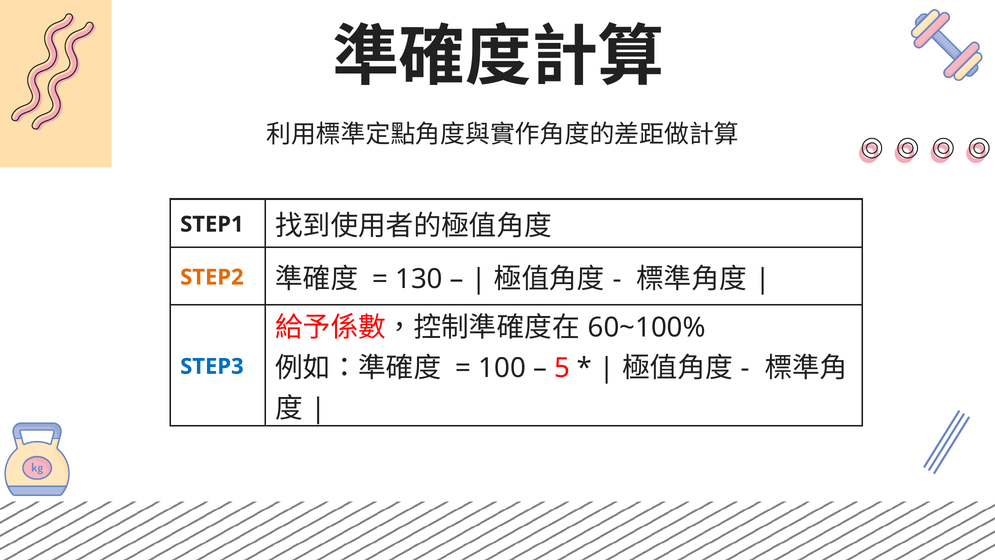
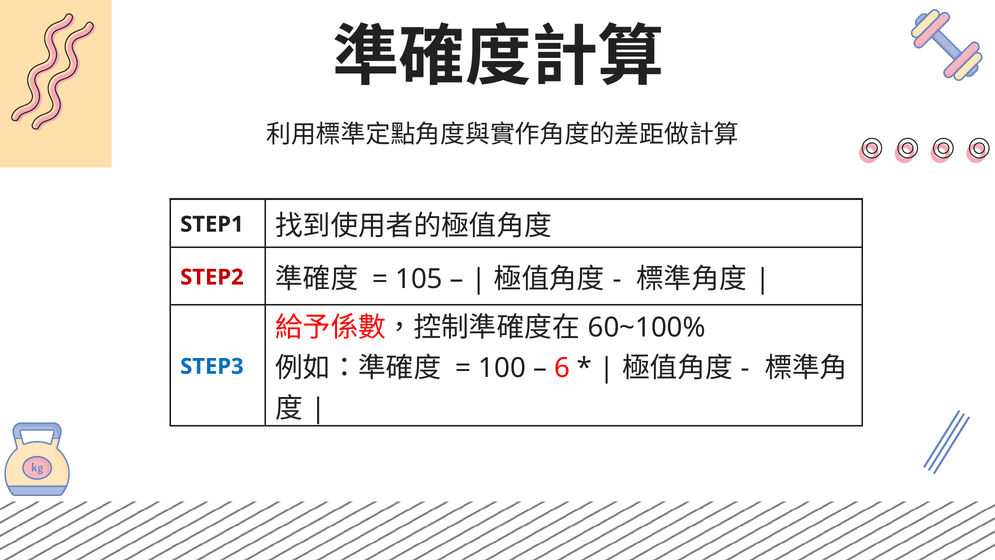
STEP2 colour: orange -> red
130: 130 -> 105
5: 5 -> 6
